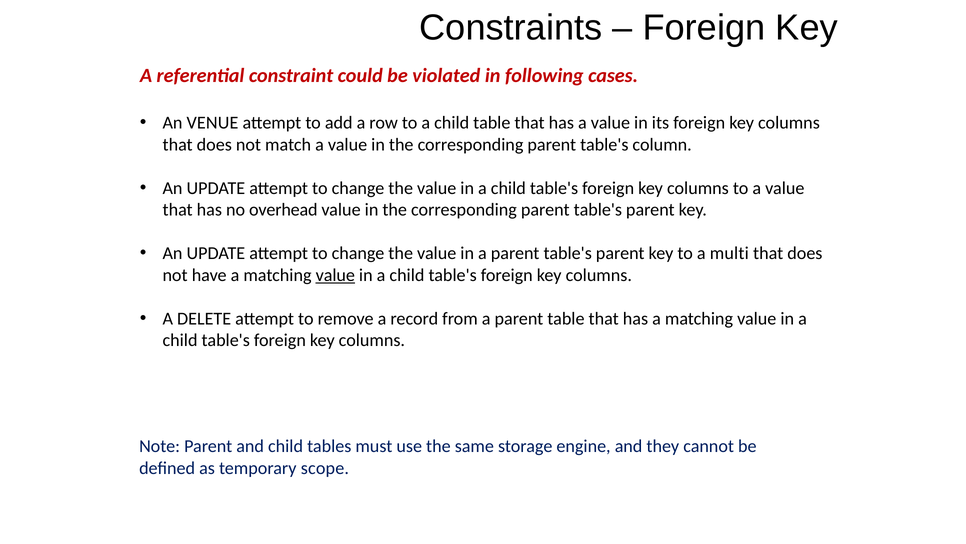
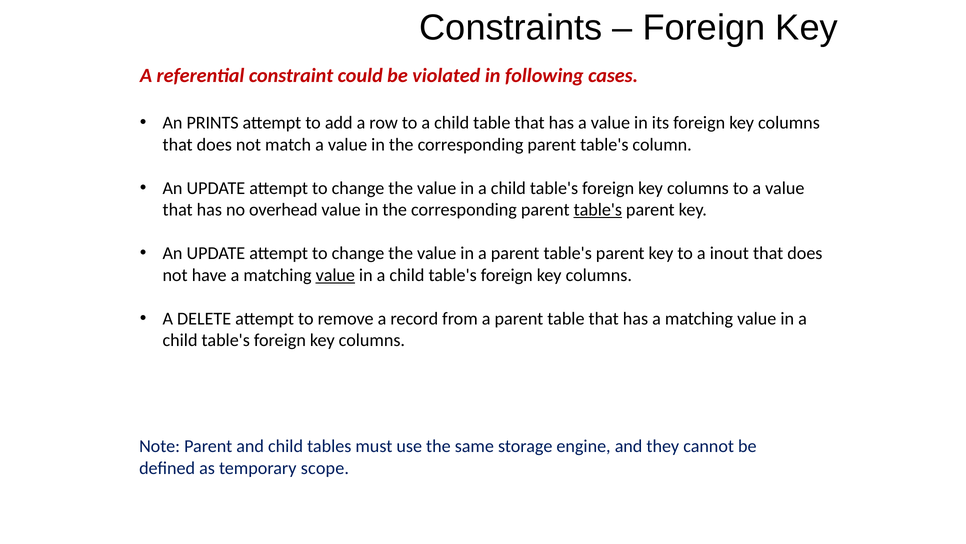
VENUE: VENUE -> PRINTS
table's at (598, 210) underline: none -> present
multi: multi -> inout
